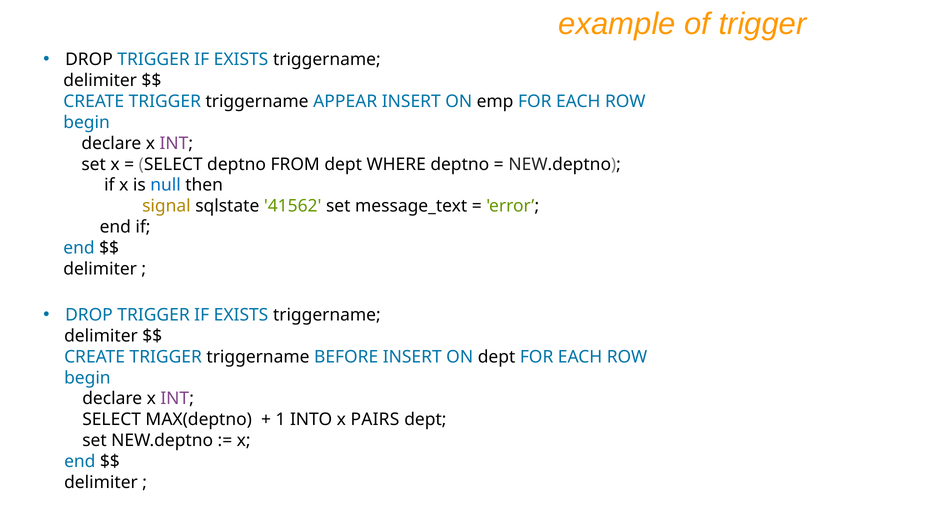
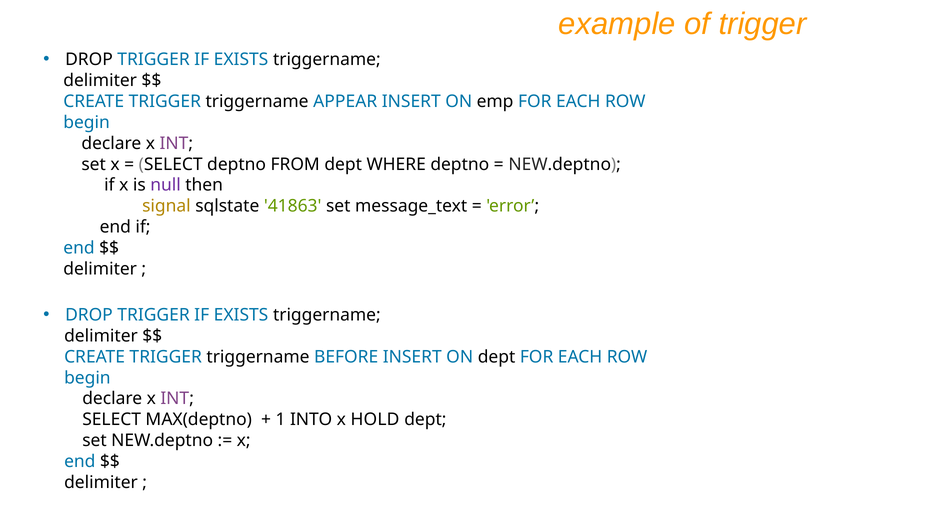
null colour: blue -> purple
41562: 41562 -> 41863
PAIRS: PAIRS -> HOLD
